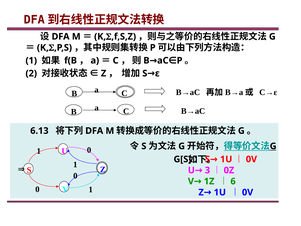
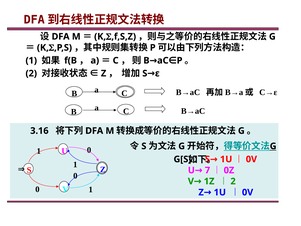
6.13: 6.13 -> 3.16
3: 3 -> 7
6 at (233, 181): 6 -> 2
